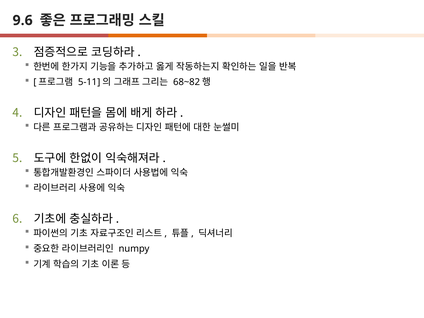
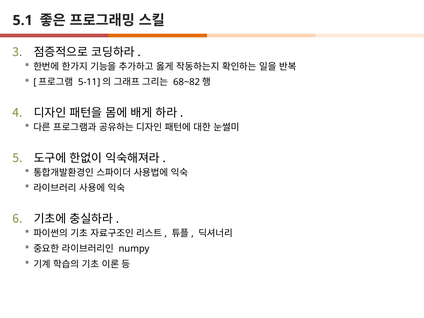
9.6: 9.6 -> 5.1
